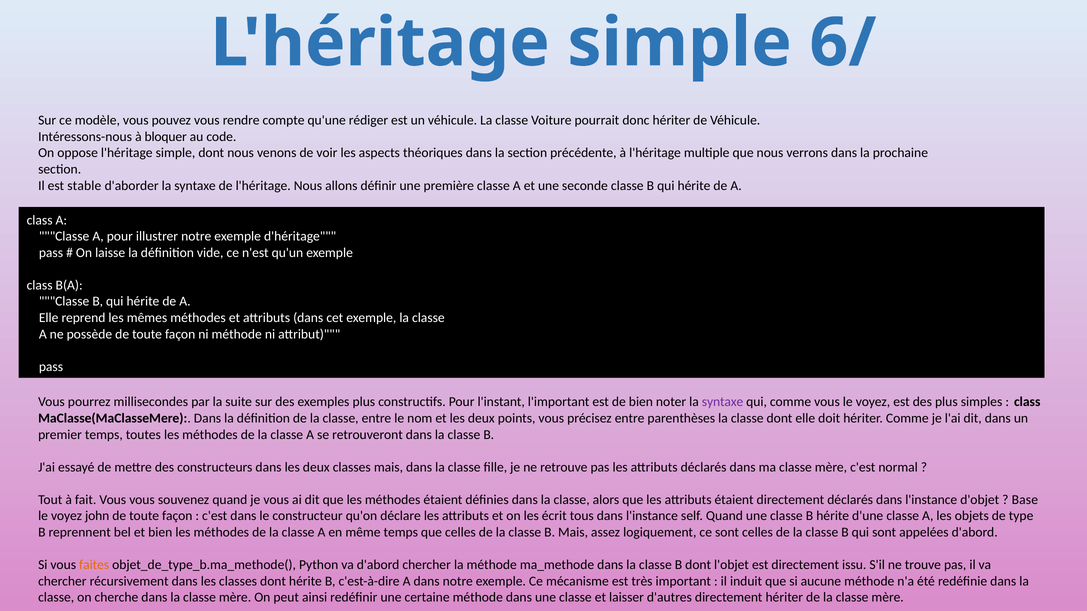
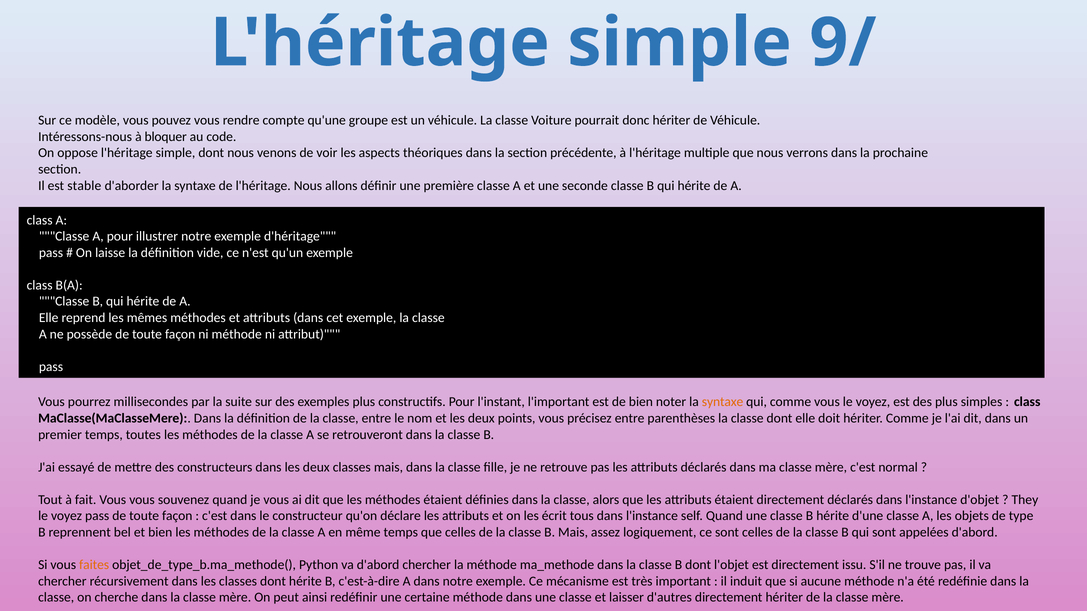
6/: 6/ -> 9/
rédiger: rédiger -> groupe
syntaxe at (723, 402) colour: purple -> orange
Base: Base -> They
voyez john: john -> pass
